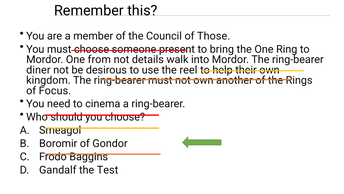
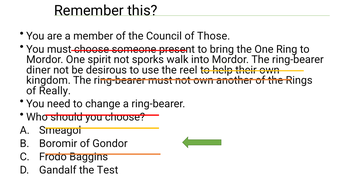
from: from -> spirit
details: details -> sporks
Focus: Focus -> Really
cinema: cinema -> change
